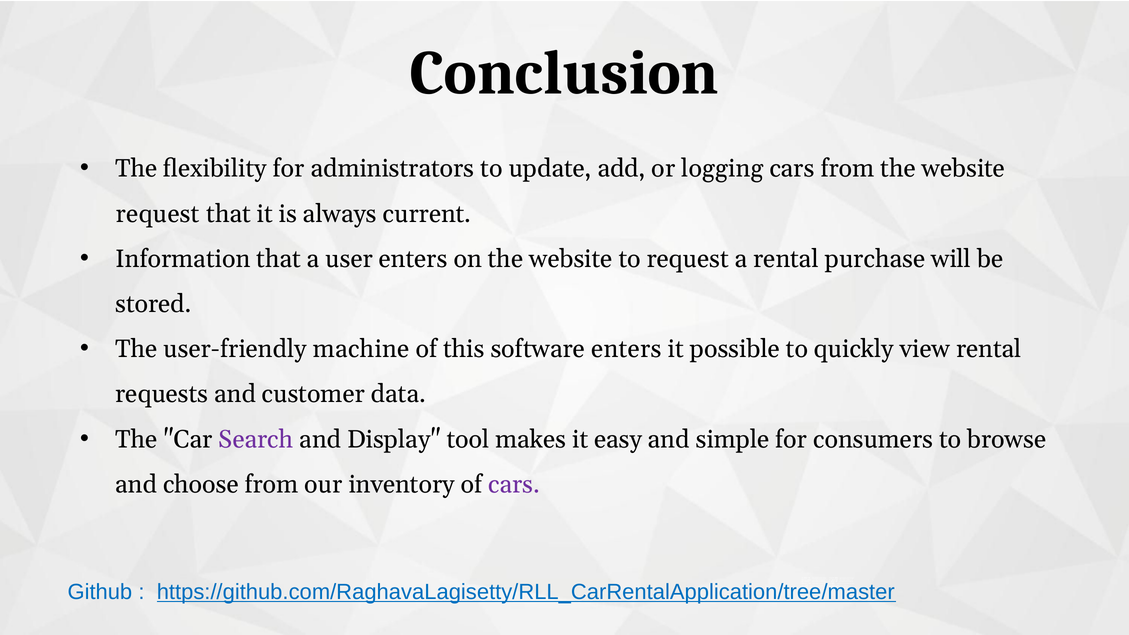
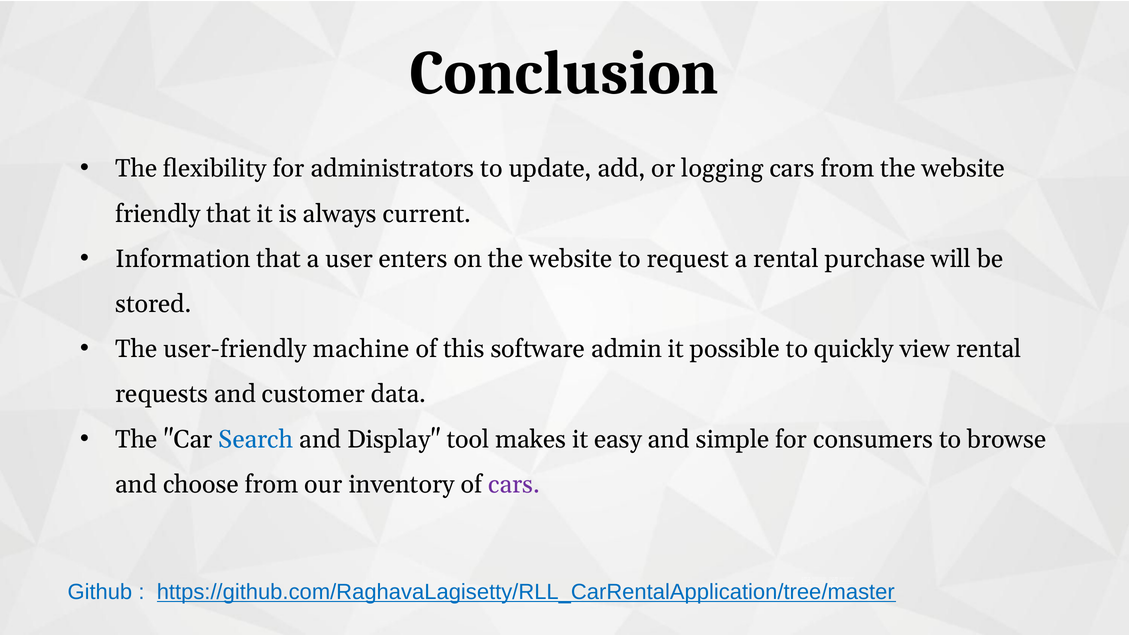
request at (158, 214): request -> friendly
software enters: enters -> admin
Search colour: purple -> blue
